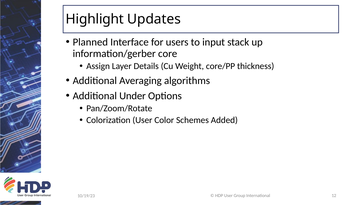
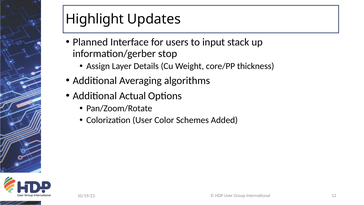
core: core -> stop
Under: Under -> Actual
